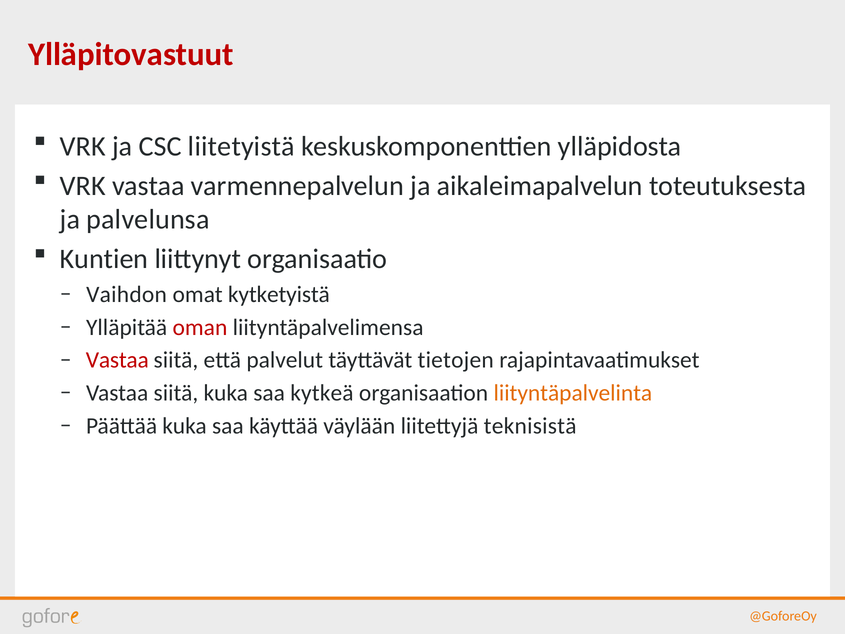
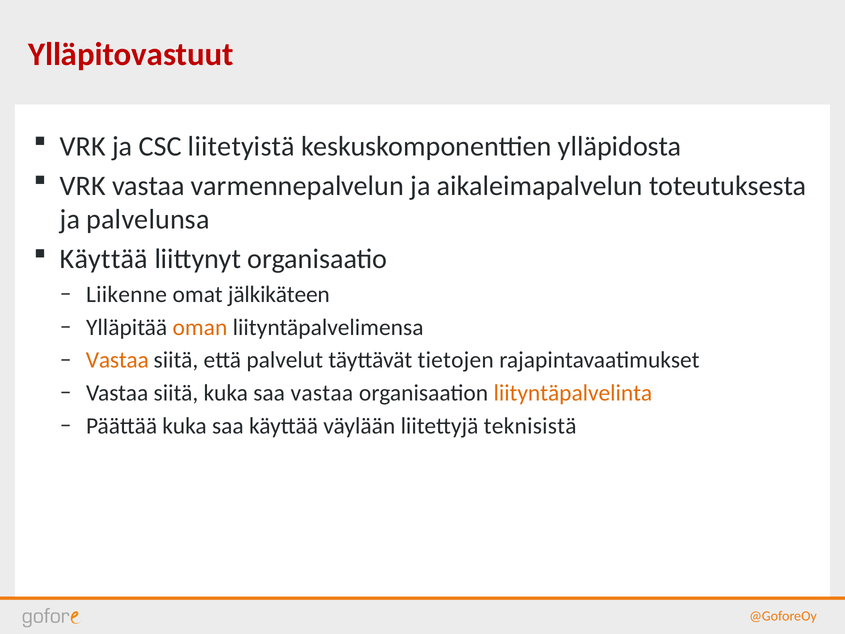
Kuntien at (104, 259): Kuntien -> Käyttää
Vaihdon: Vaihdon -> Liikenne
kytketyistä: kytketyistä -> jälkikäteen
oman colour: red -> orange
Vastaa at (117, 360) colour: red -> orange
saa kytkeä: kytkeä -> vastaa
